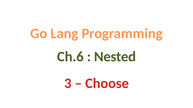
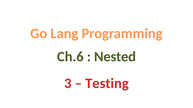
Choose: Choose -> Testing
